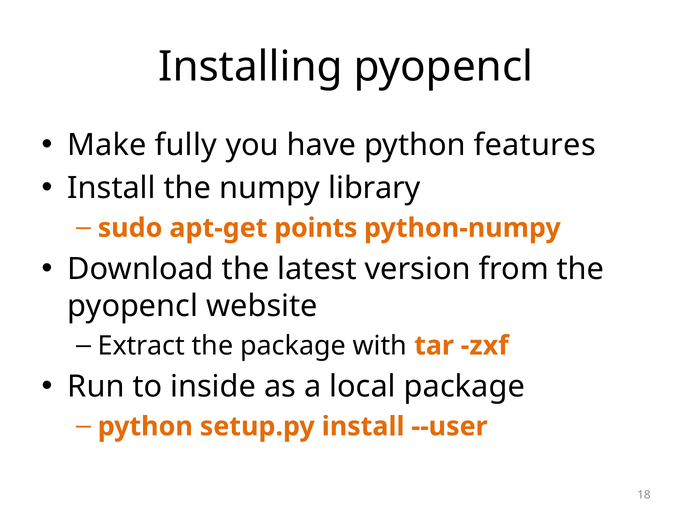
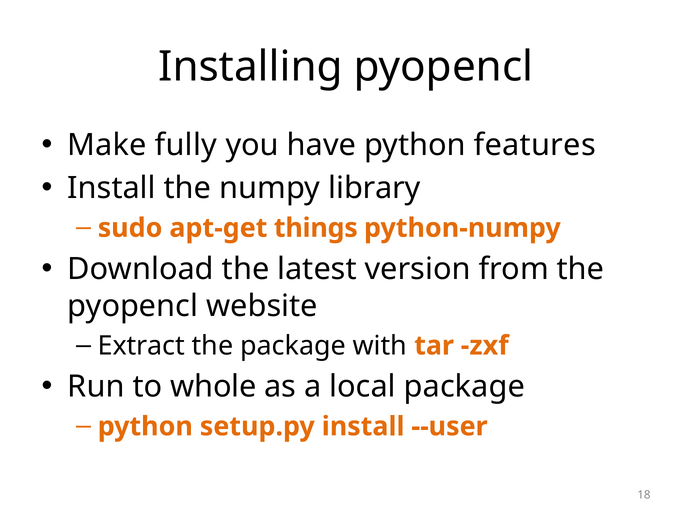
points: points -> things
inside: inside -> whole
